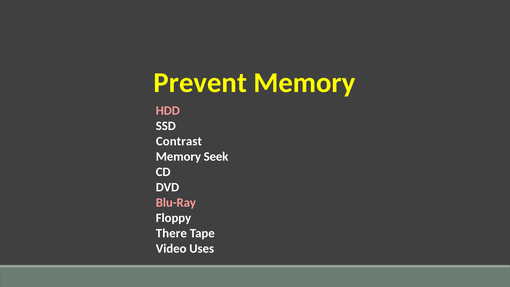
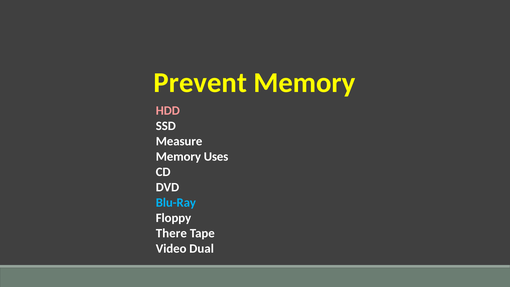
Contrast: Contrast -> Measure
Seek: Seek -> Uses
Blu-Ray colour: pink -> light blue
Uses: Uses -> Dual
